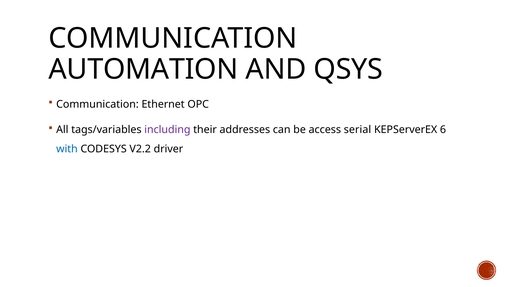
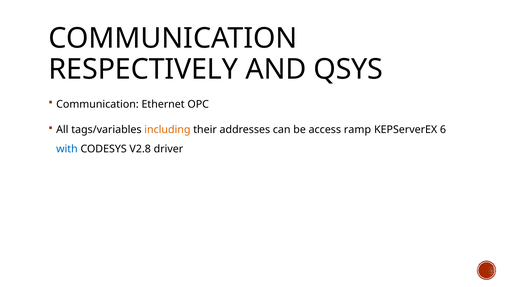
AUTOMATION: AUTOMATION -> RESPECTIVELY
including colour: purple -> orange
serial: serial -> ramp
V2.2: V2.2 -> V2.8
